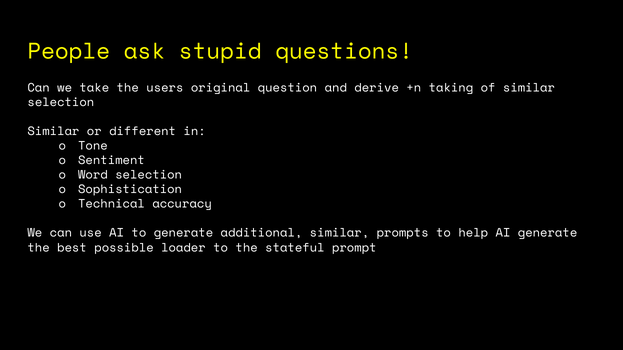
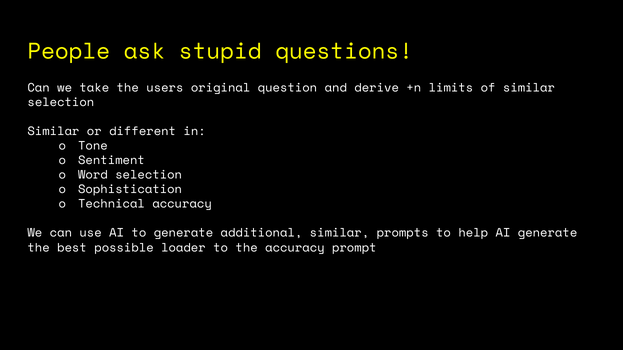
taking: taking -> limits
the stateful: stateful -> accuracy
